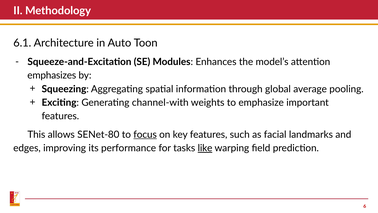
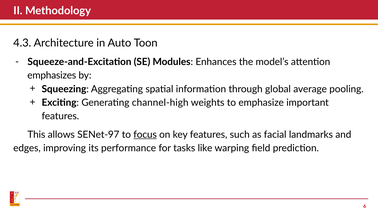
6.1: 6.1 -> 4.3
channel-with: channel-with -> channel-high
SENet-80: SENet-80 -> SENet-97
like underline: present -> none
